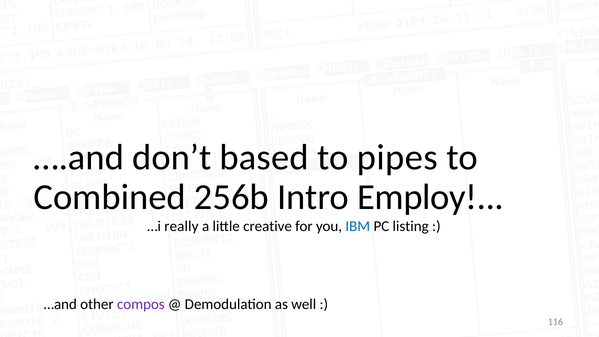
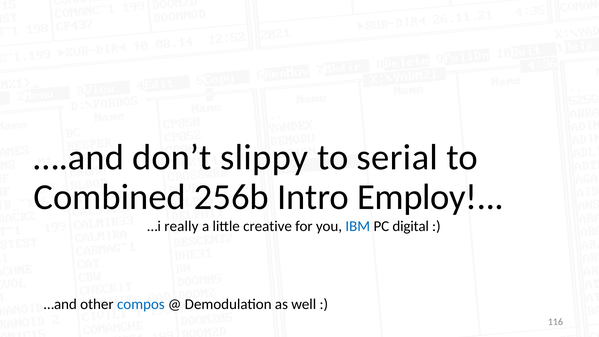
based: based -> slippy
pipes: pipes -> serial
listing: listing -> digital
compos colour: purple -> blue
